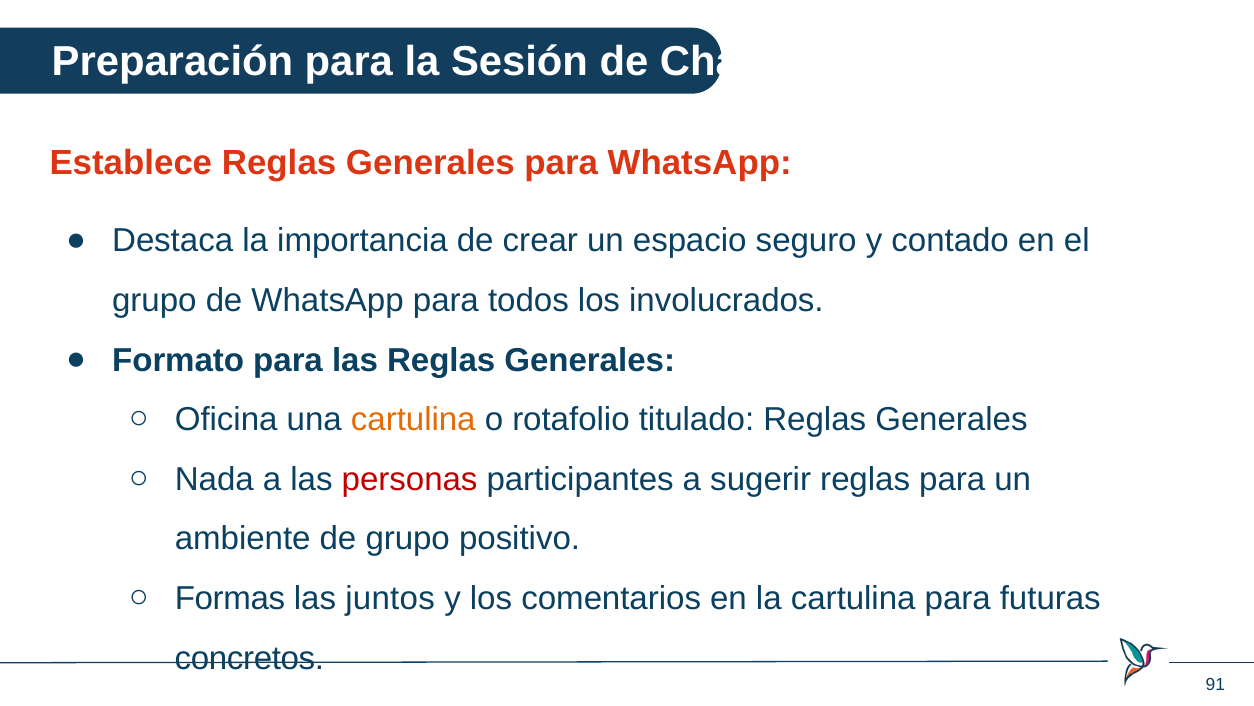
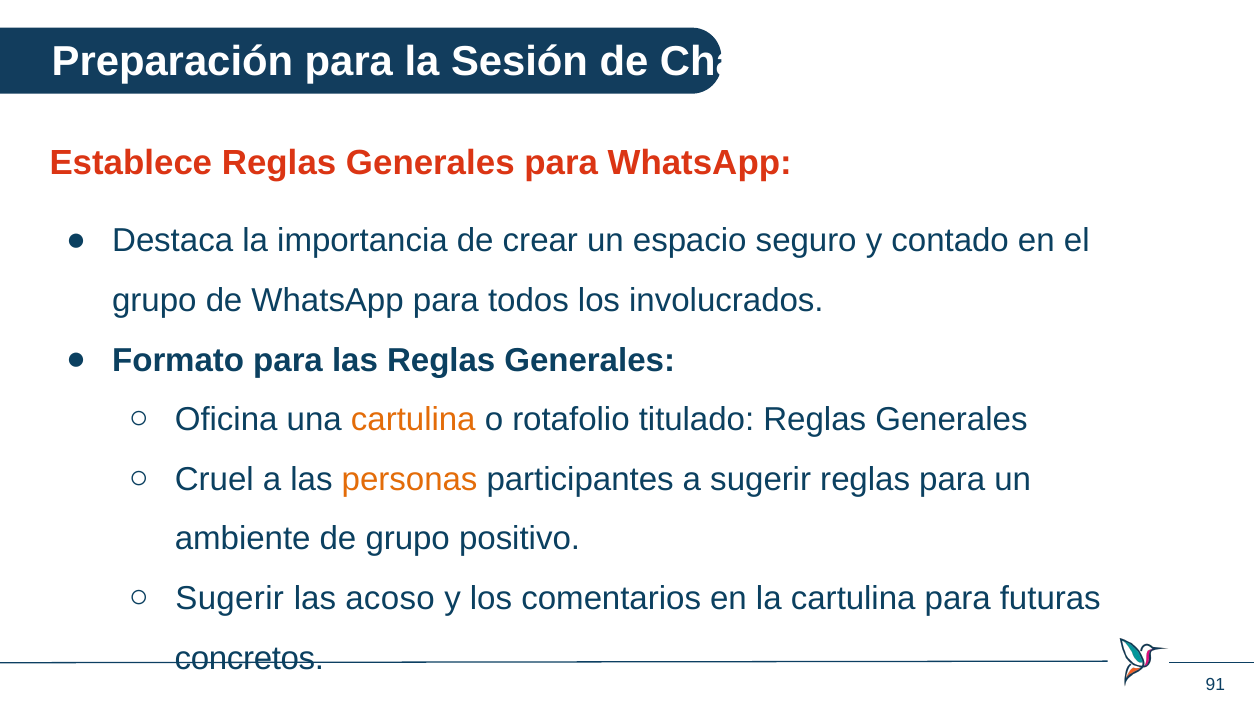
Nada: Nada -> Cruel
personas colour: red -> orange
Formas at (230, 598): Formas -> Sugerir
juntos: juntos -> acoso
